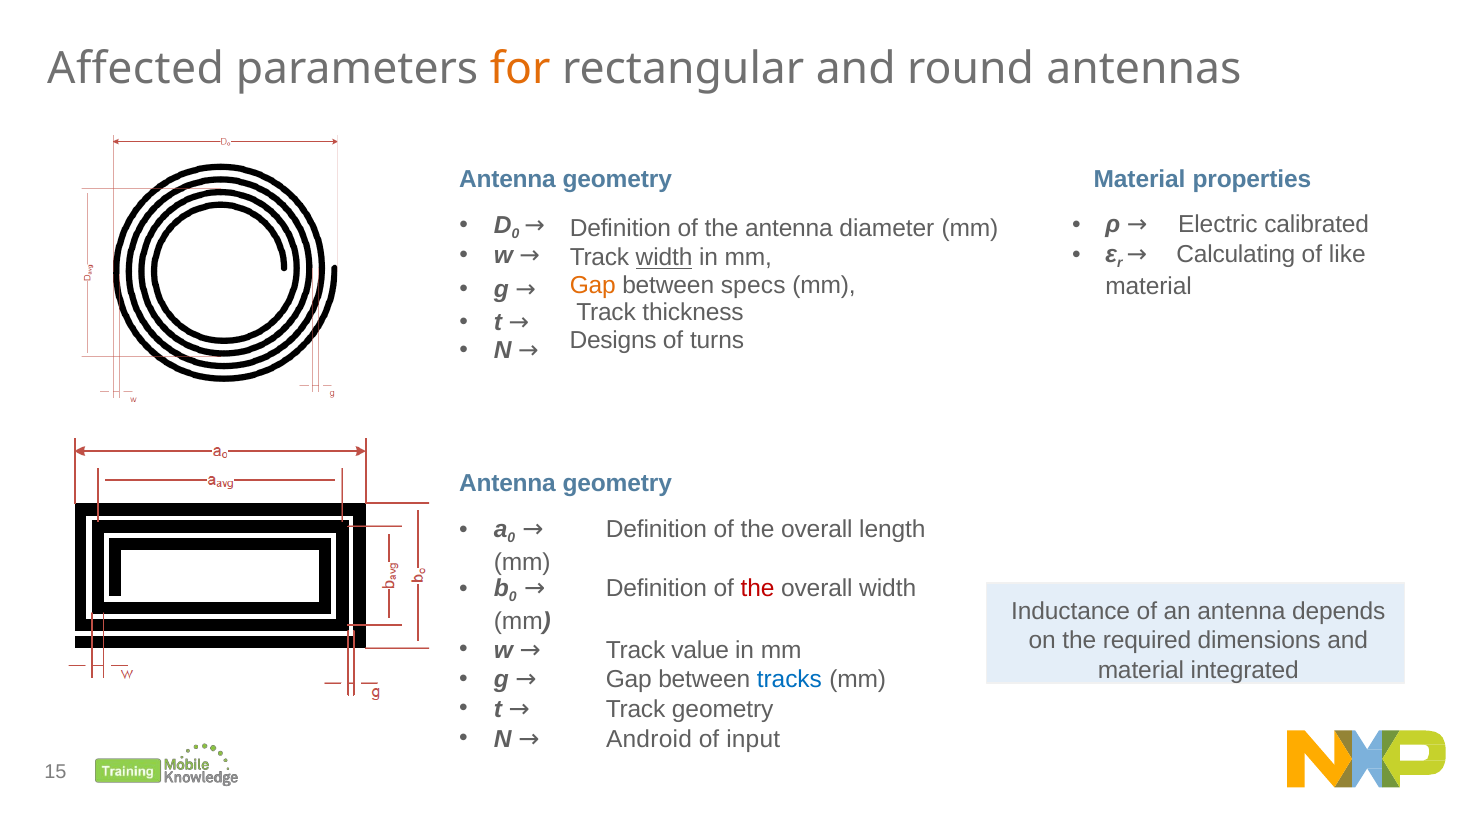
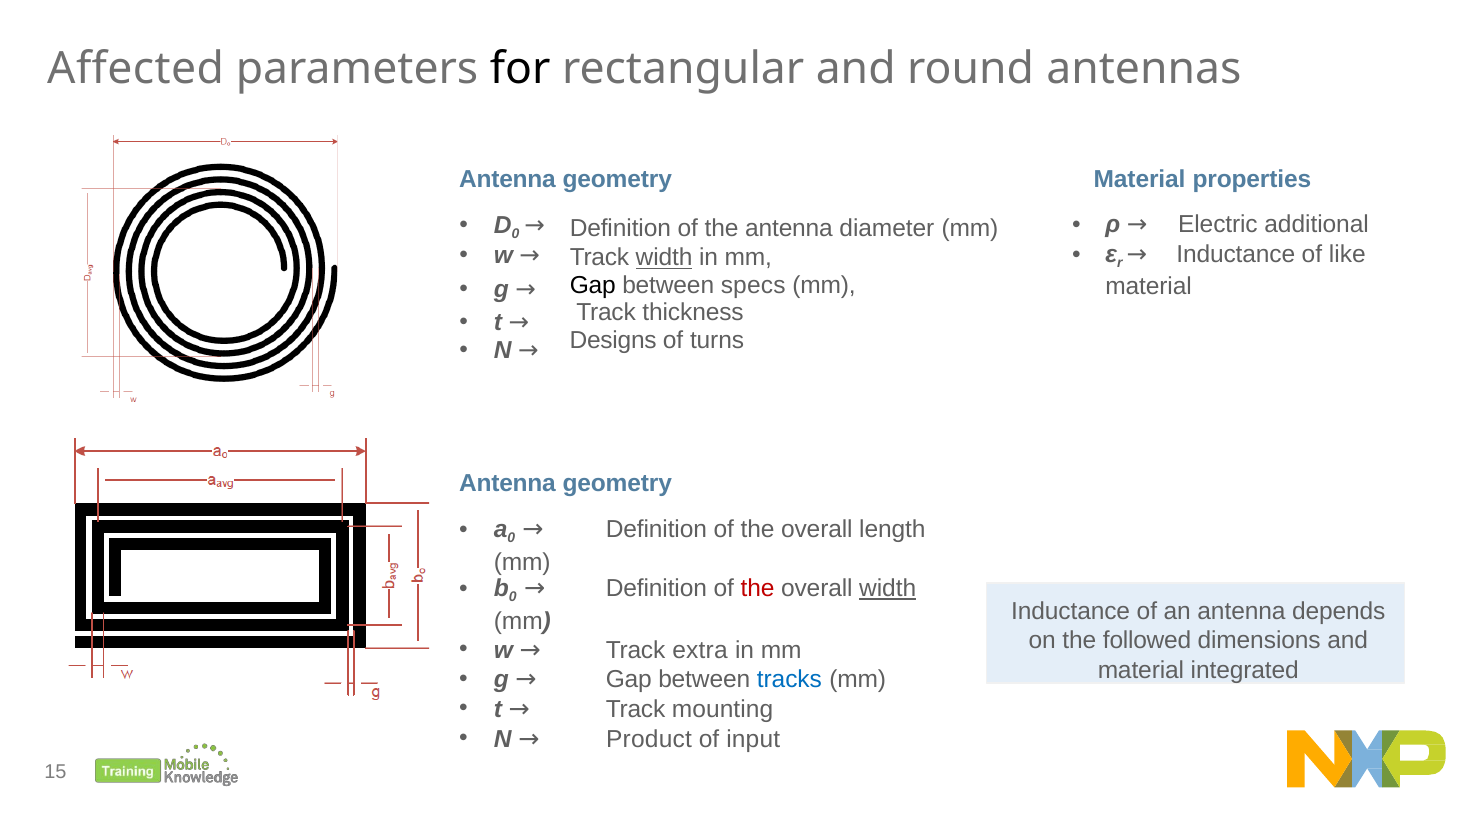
for colour: orange -> black
calibrated: calibrated -> additional
Calculating at (1236, 254): Calculating -> Inductance
Gap at (593, 285) colour: orange -> black
width at (888, 589) underline: none -> present
required: required -> followed
value: value -> extra
Track geometry: geometry -> mounting
Android: Android -> Product
